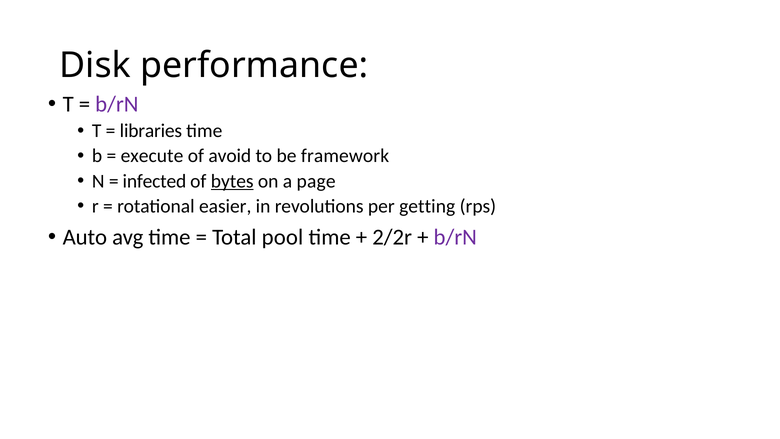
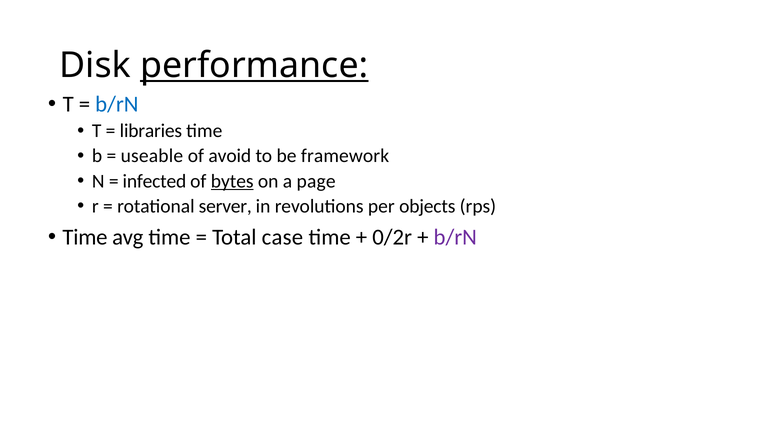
performance underline: none -> present
b/rN at (117, 104) colour: purple -> blue
execute: execute -> useable
easier: easier -> server
getting: getting -> objects
Auto at (85, 237): Auto -> Time
pool: pool -> case
2/2r: 2/2r -> 0/2r
